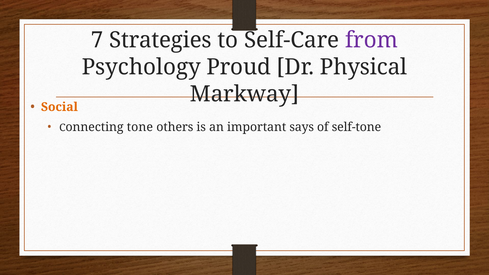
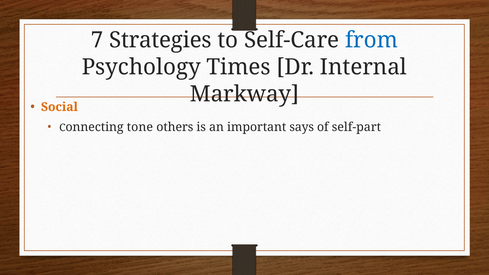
from colour: purple -> blue
Proud: Proud -> Times
Physical: Physical -> Internal
self-tone: self-tone -> self-part
